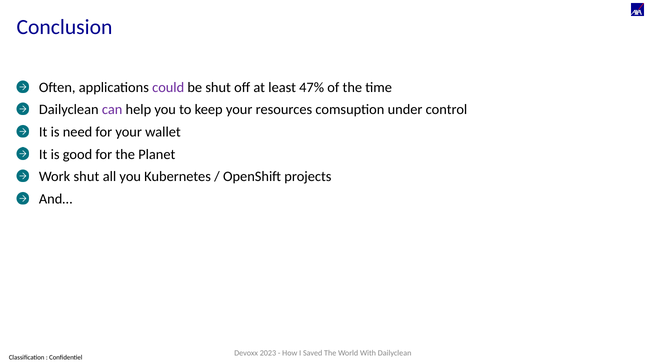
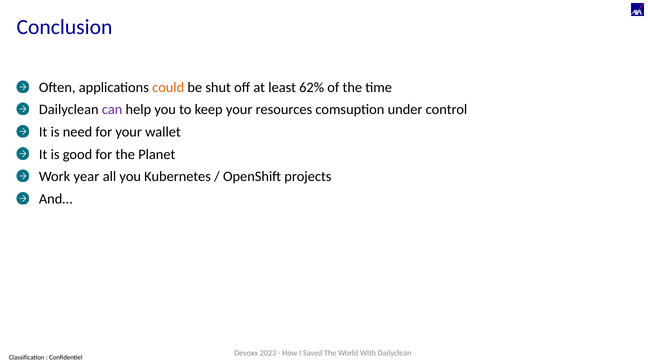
could colour: purple -> orange
47%: 47% -> 62%
Work shut: shut -> year
